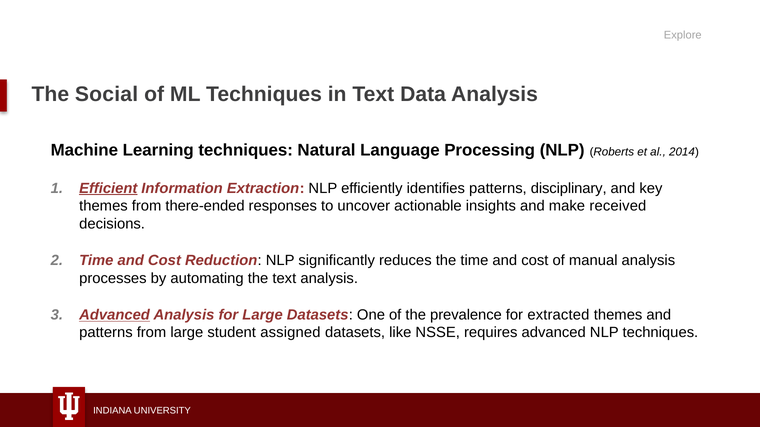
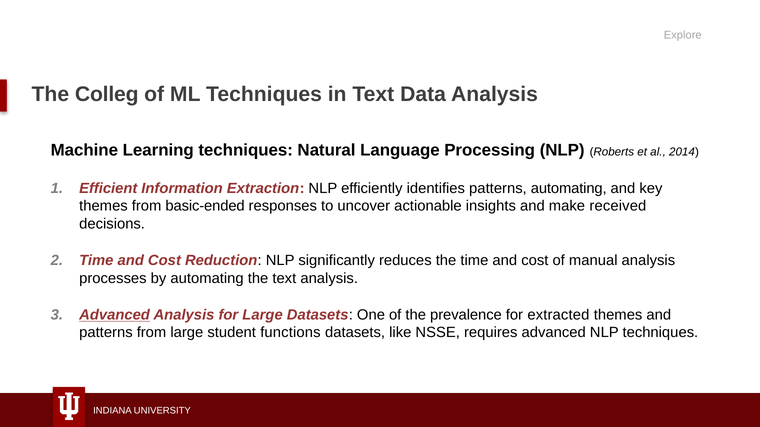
Social: Social -> Colleg
Efficient underline: present -> none
patterns disciplinary: disciplinary -> automating
there-ended: there-ended -> basic-ended
assigned: assigned -> functions
